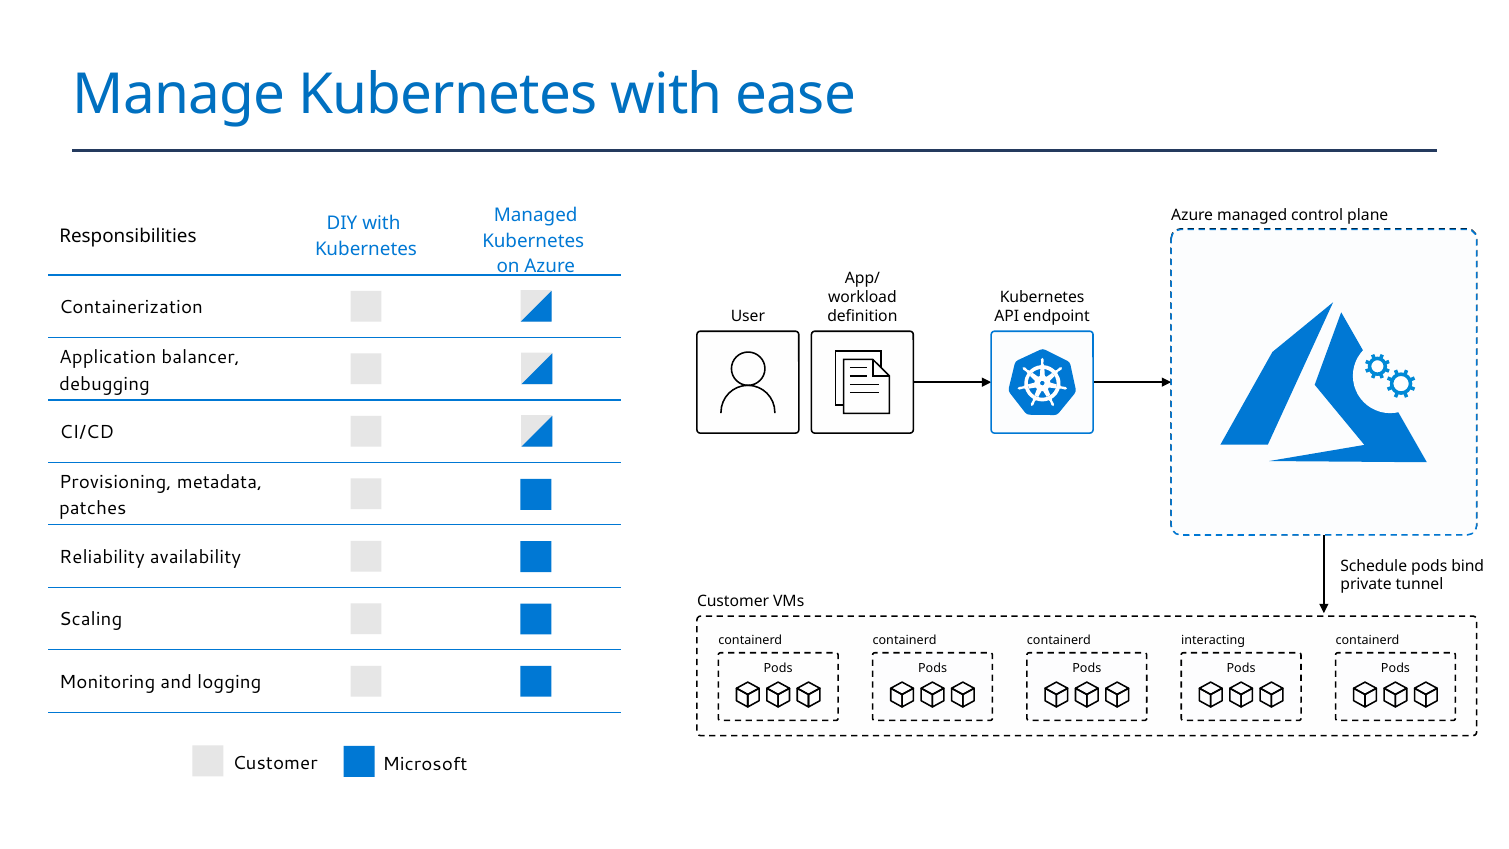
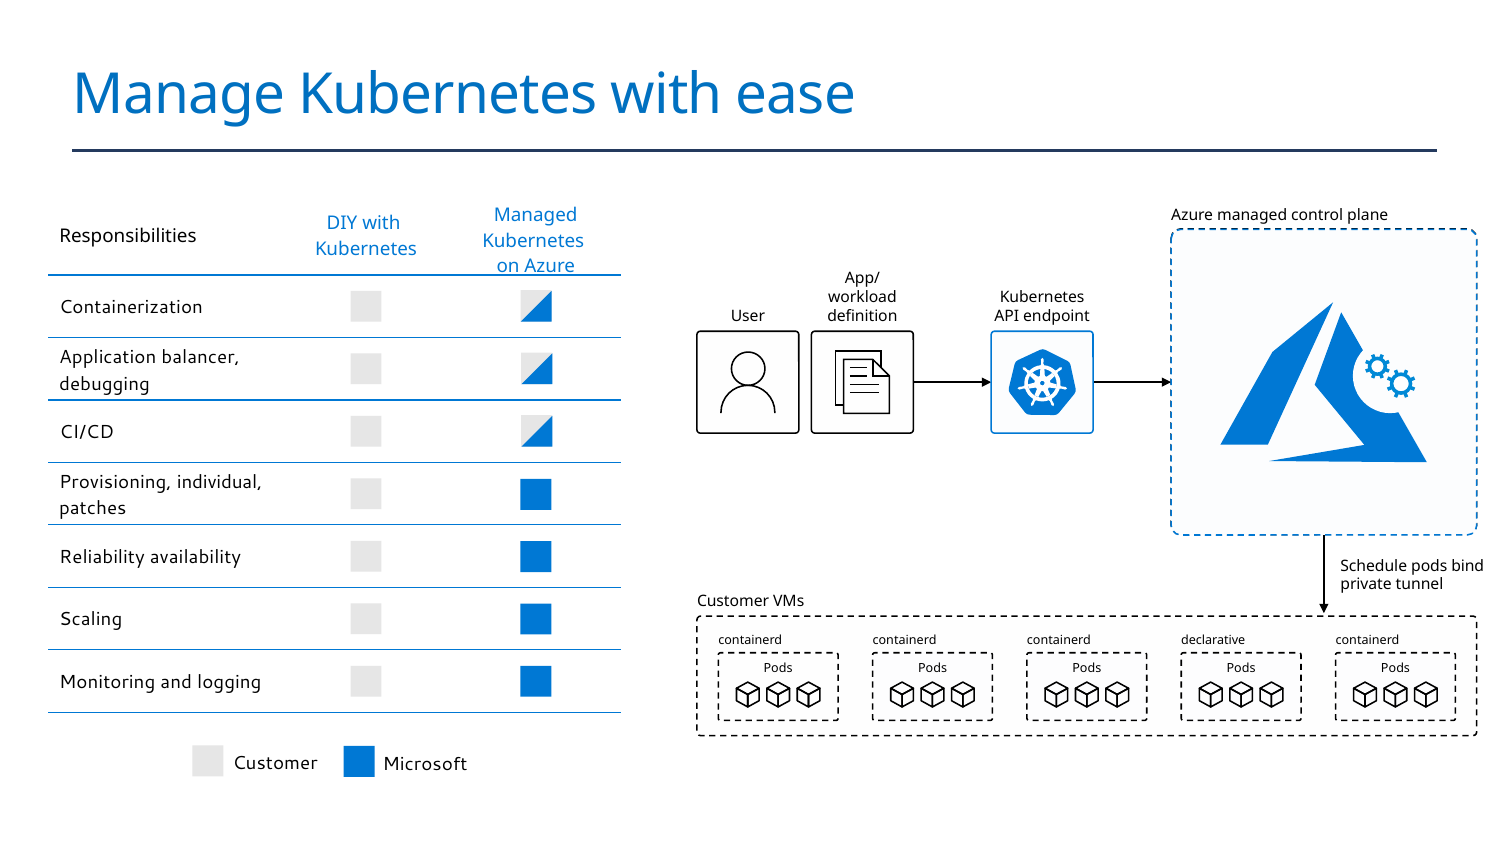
metadata: metadata -> individual
interacting: interacting -> declarative
